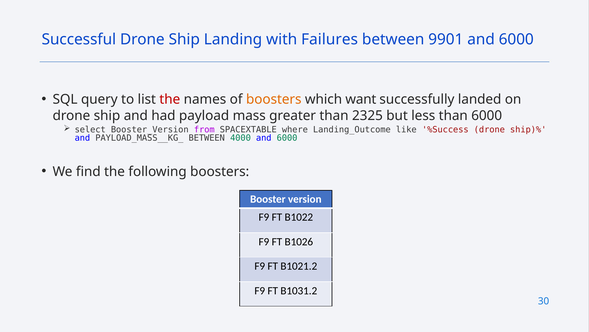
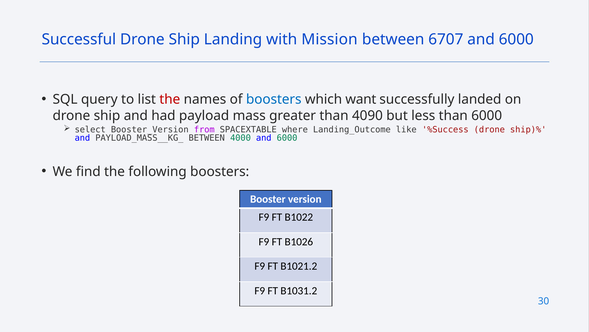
Failures: Failures -> Mission
9901: 9901 -> 6707
boosters at (274, 99) colour: orange -> blue
2325: 2325 -> 4090
